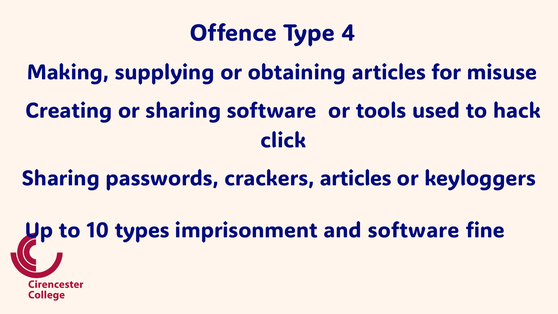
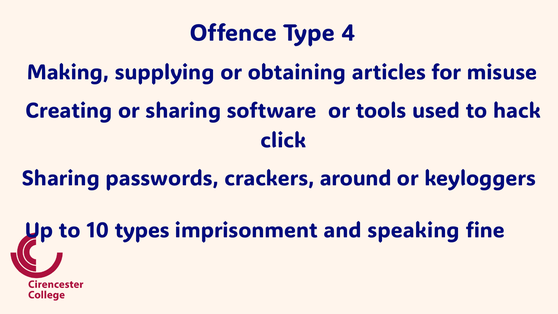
crackers articles: articles -> around
and software: software -> speaking
